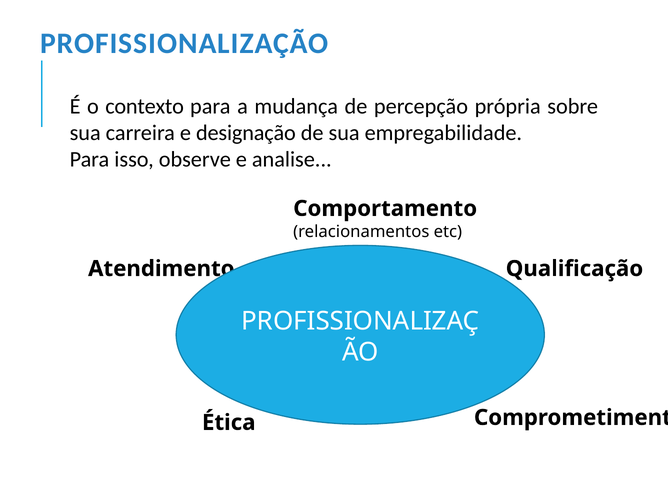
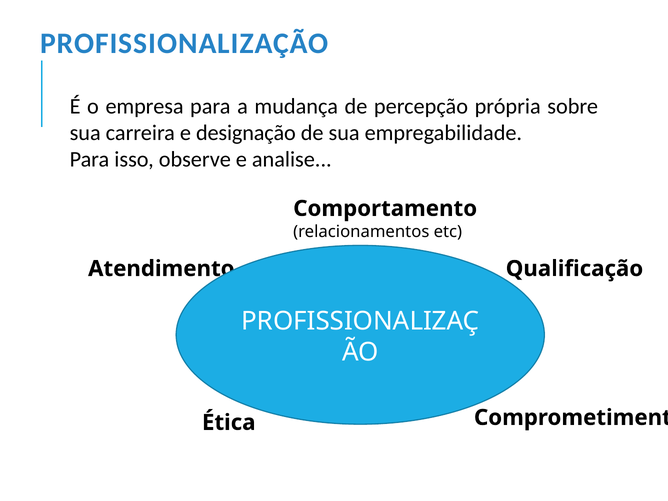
contexto: contexto -> empresa
